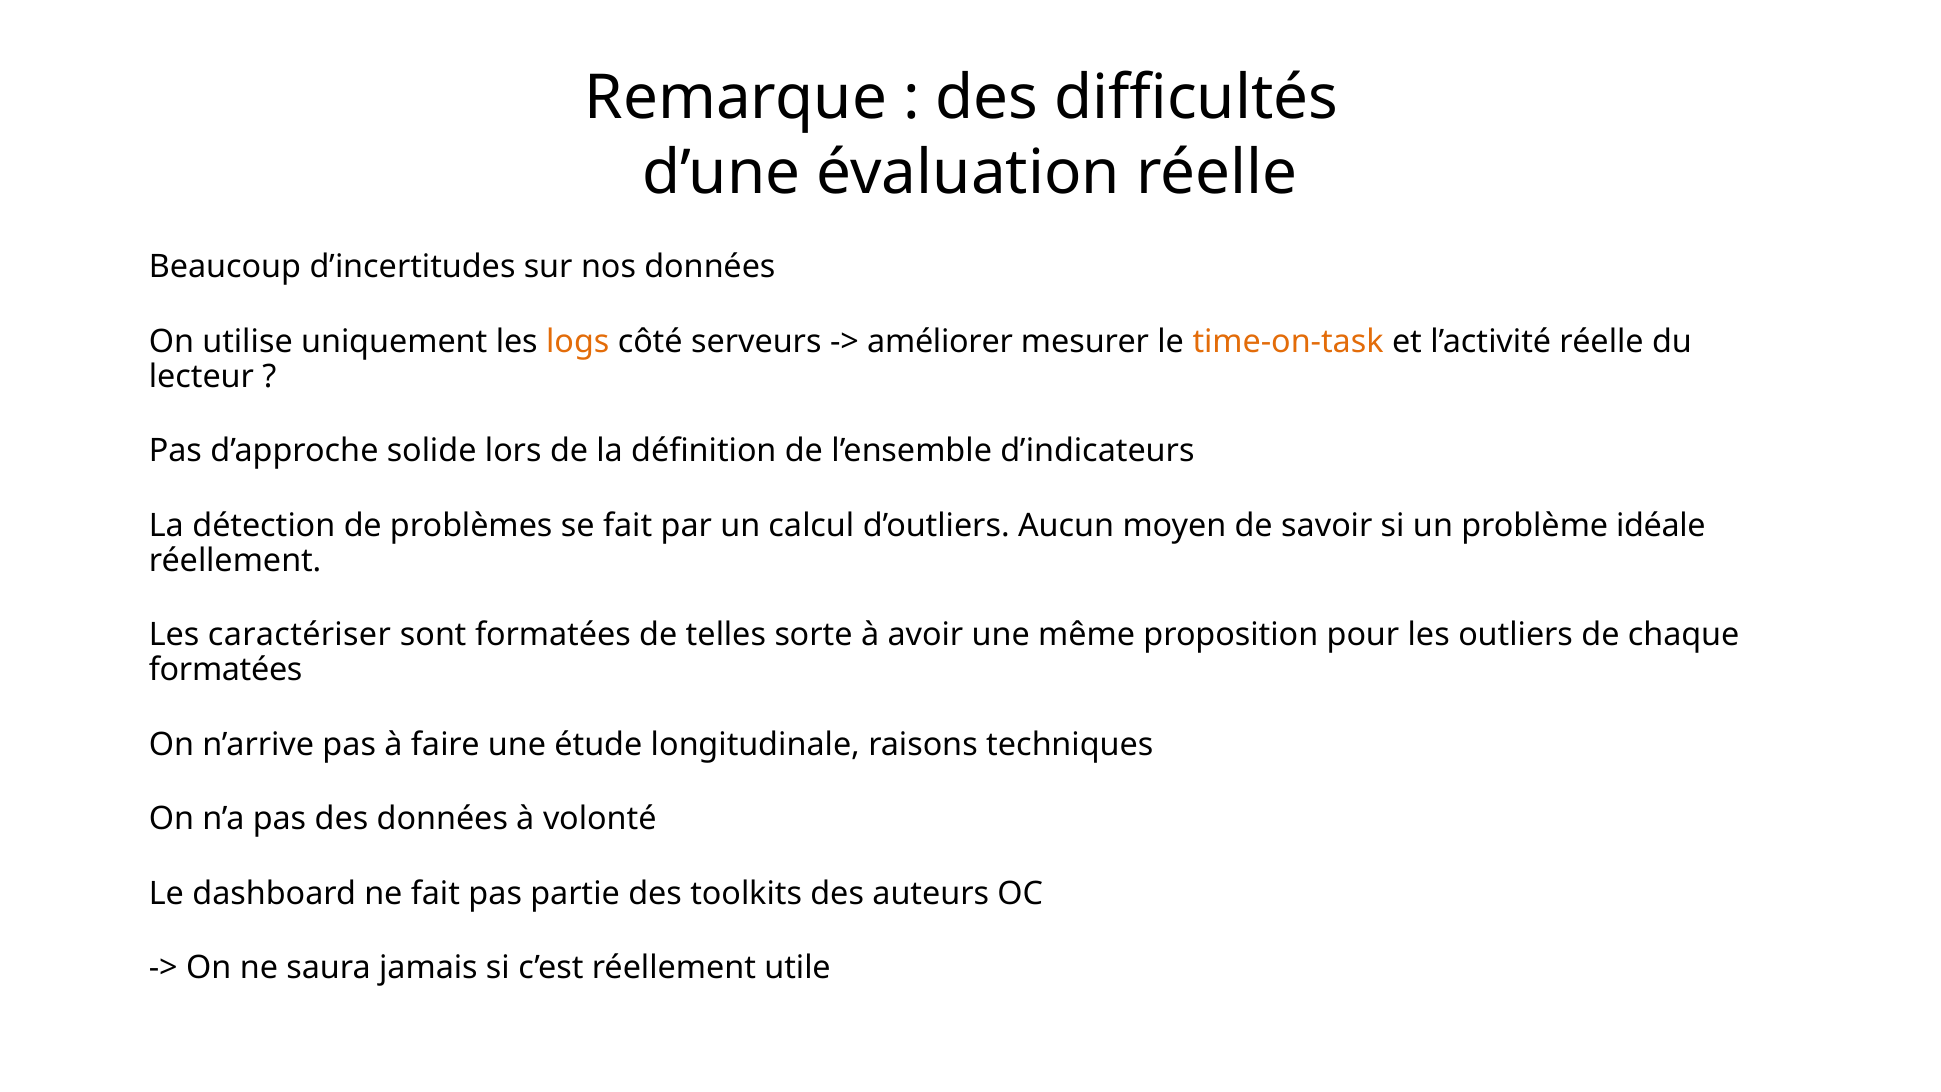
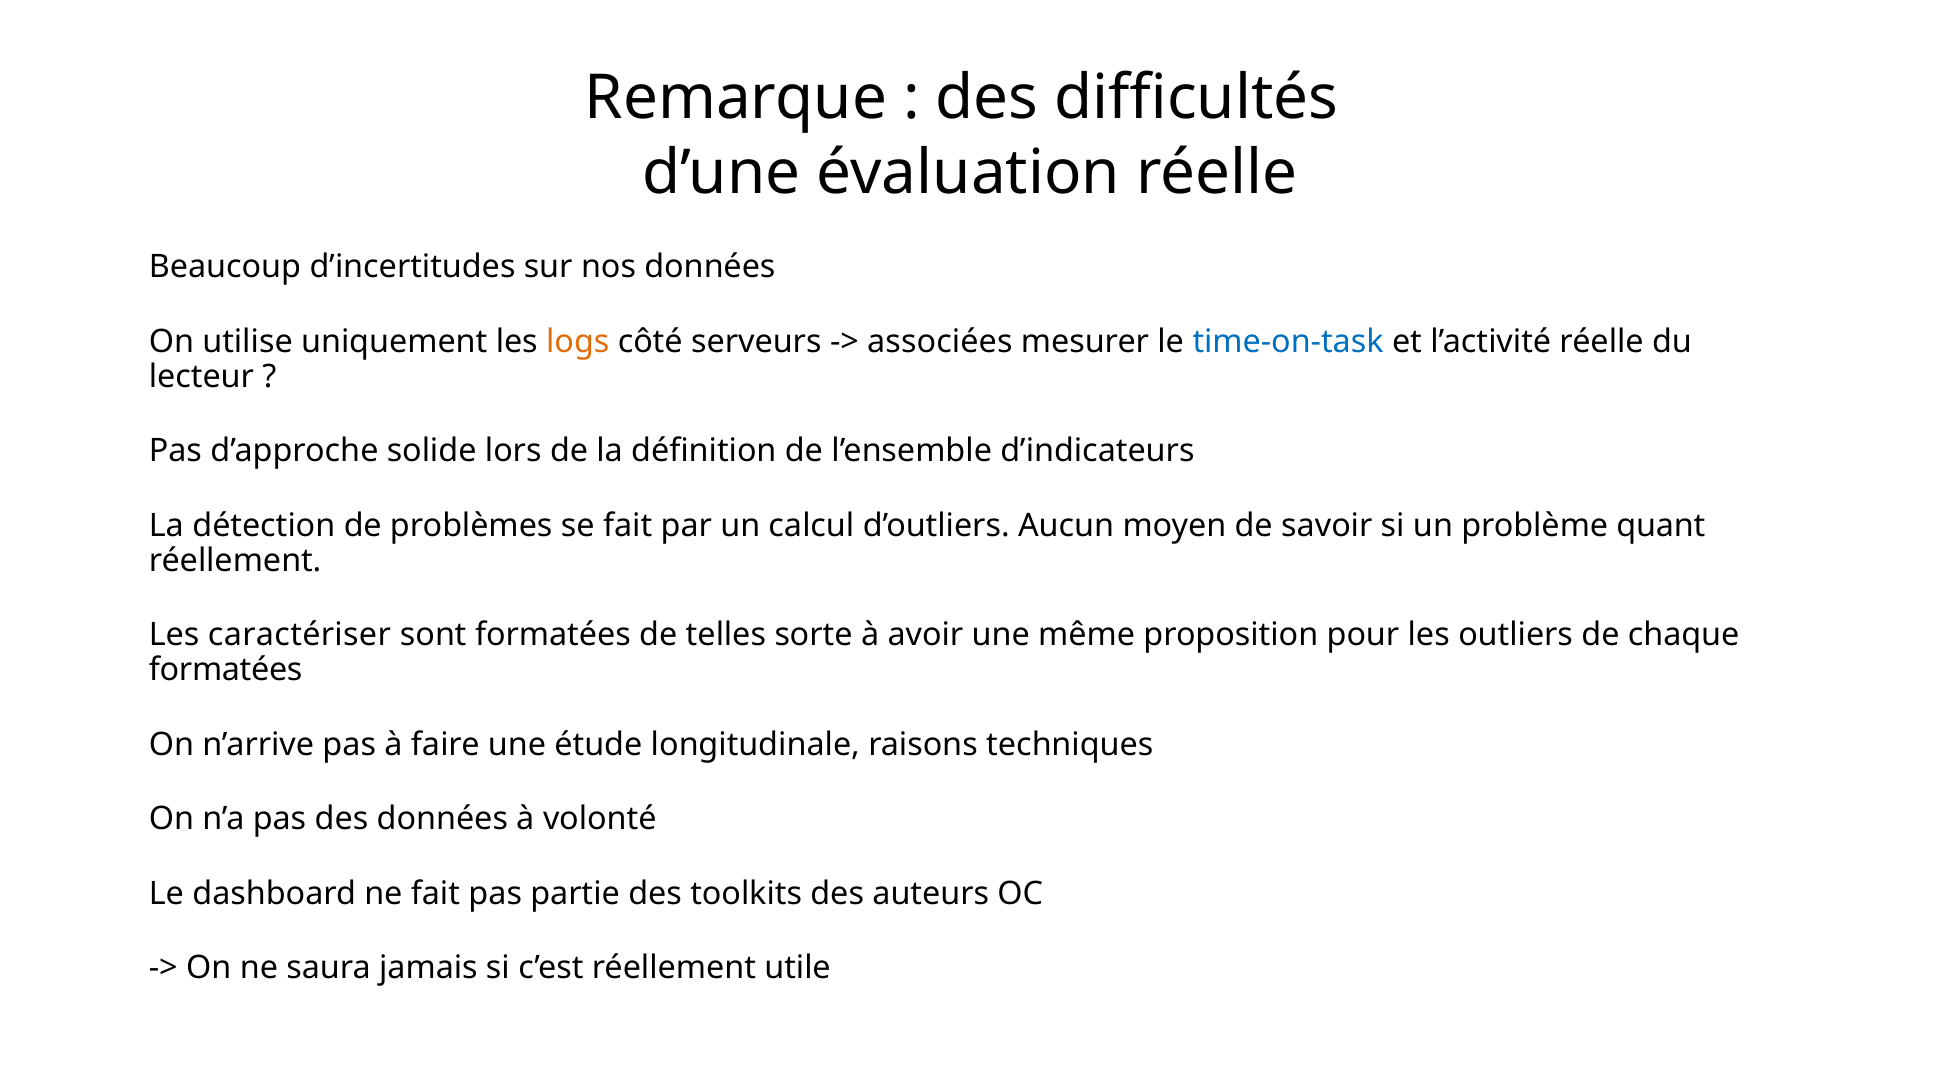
améliorer: améliorer -> associées
time-on-task colour: orange -> blue
idéale: idéale -> quant
